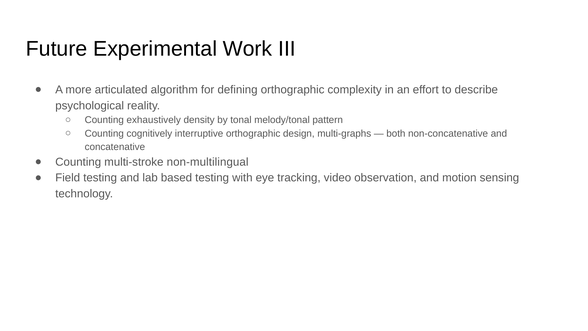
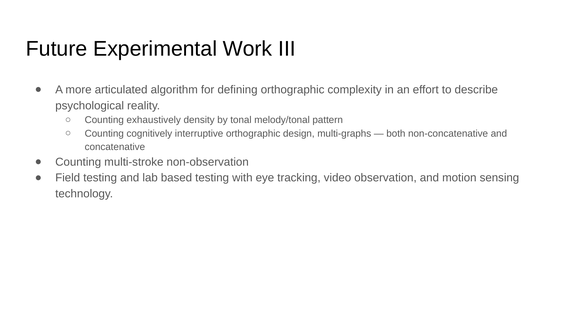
non-multilingual: non-multilingual -> non-observation
